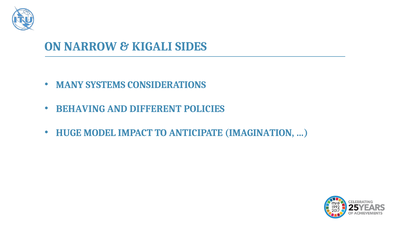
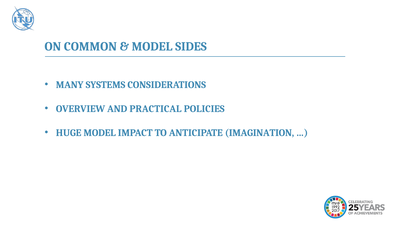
NARROW: NARROW -> COMMON
KIGALI at (152, 46): KIGALI -> MODEL
BEHAVING: BEHAVING -> OVERVIEW
DIFFERENT: DIFFERENT -> PRACTICAL
